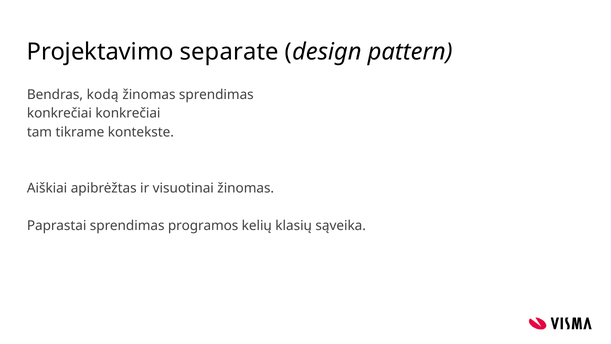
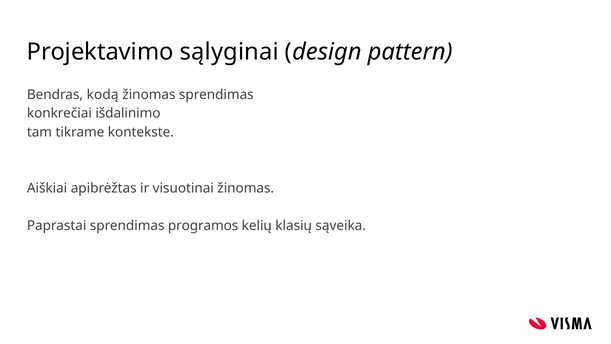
separate: separate -> sąlyginai
konkrečiai konkrečiai: konkrečiai -> išdalinimo
